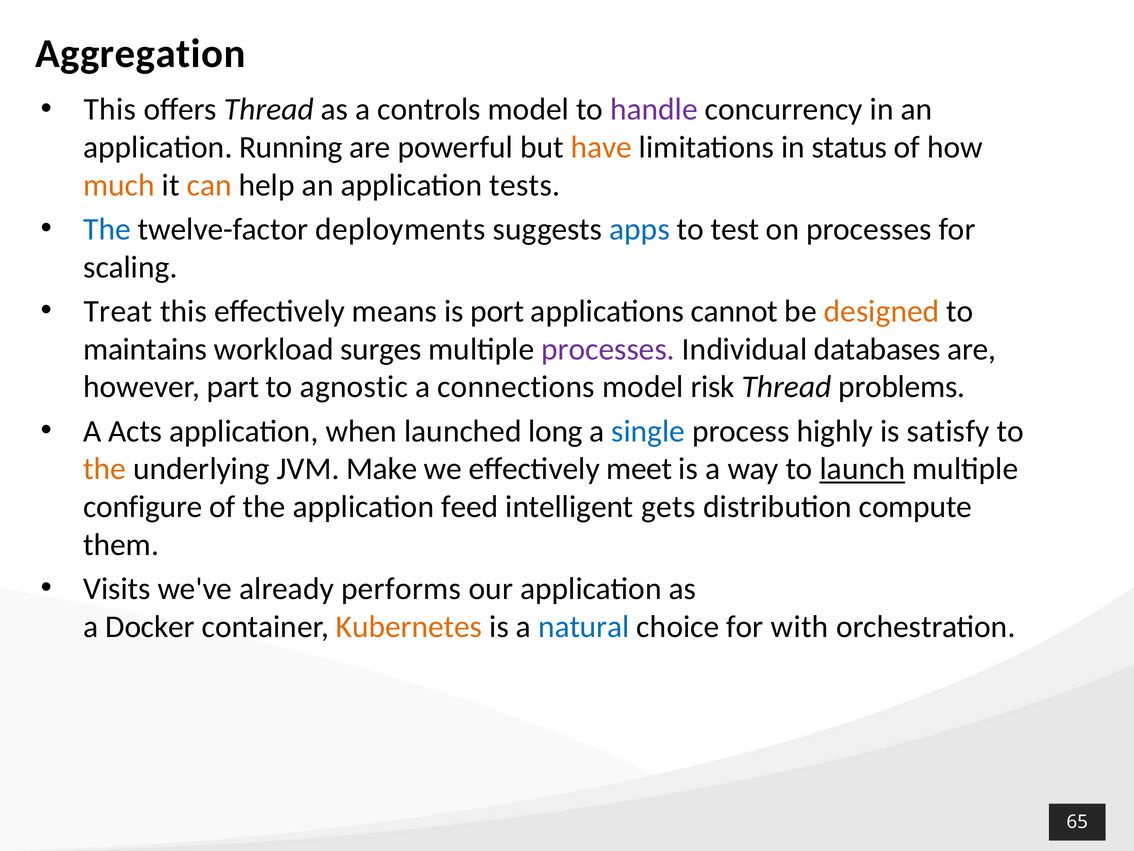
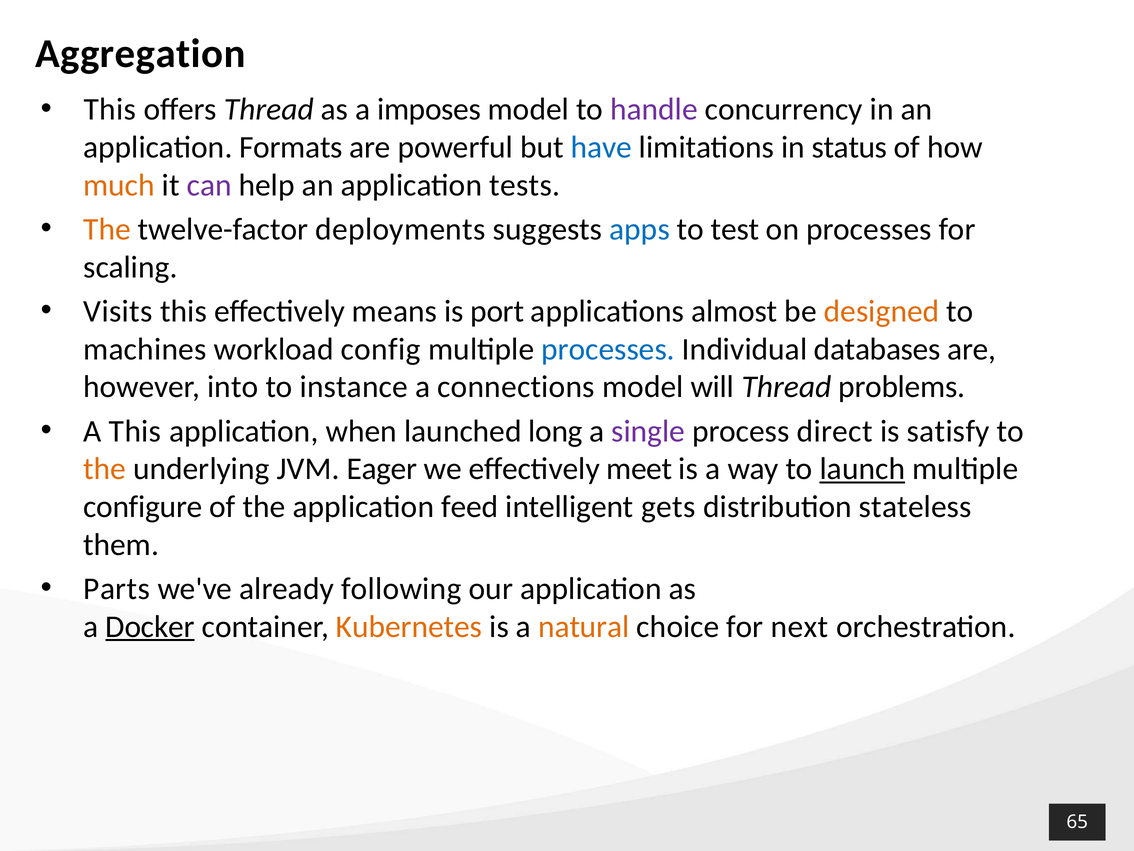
controls: controls -> imposes
Running: Running -> Formats
have colour: orange -> blue
can colour: orange -> purple
The at (107, 229) colour: blue -> orange
Treat: Treat -> Visits
cannot: cannot -> almost
maintains: maintains -> machines
surges: surges -> config
processes at (608, 349) colour: purple -> blue
part: part -> into
agnostic: agnostic -> instance
risk: risk -> will
A Acts: Acts -> This
single colour: blue -> purple
highly: highly -> direct
Make: Make -> Eager
compute: compute -> stateless
Visits: Visits -> Parts
performs: performs -> following
Docker underline: none -> present
natural colour: blue -> orange
with: with -> next
